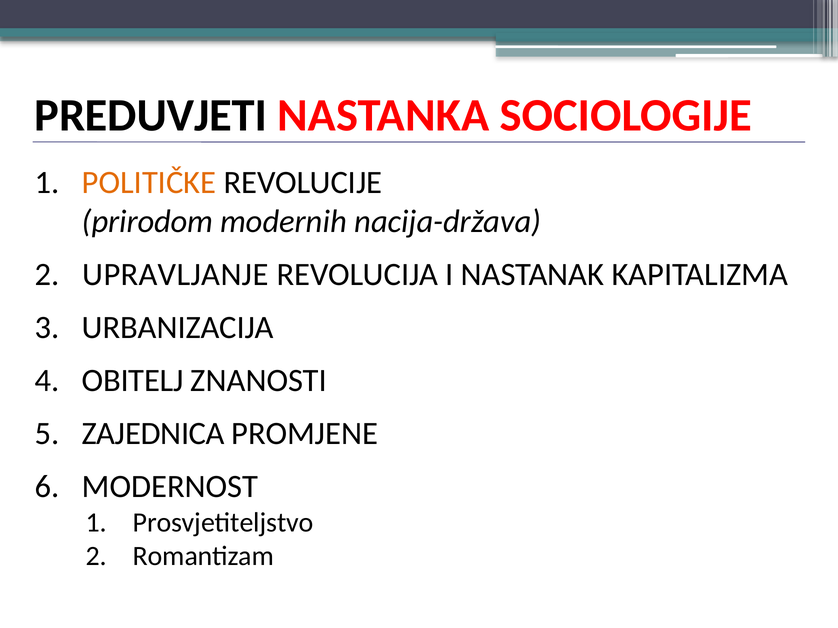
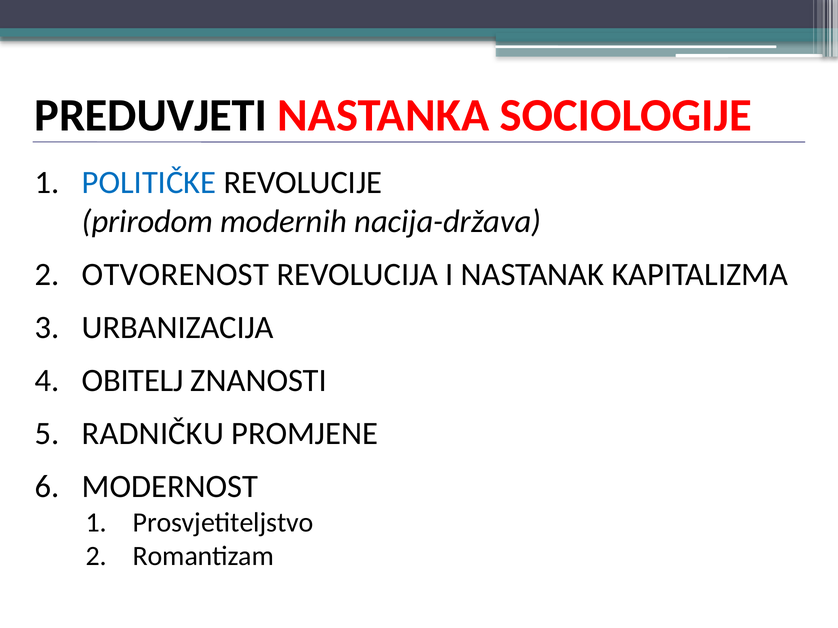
POLITIČKE colour: orange -> blue
UPRAVLJANJE: UPRAVLJANJE -> OTVORENOST
ZAJEDNICA: ZAJEDNICA -> RADNIČKU
